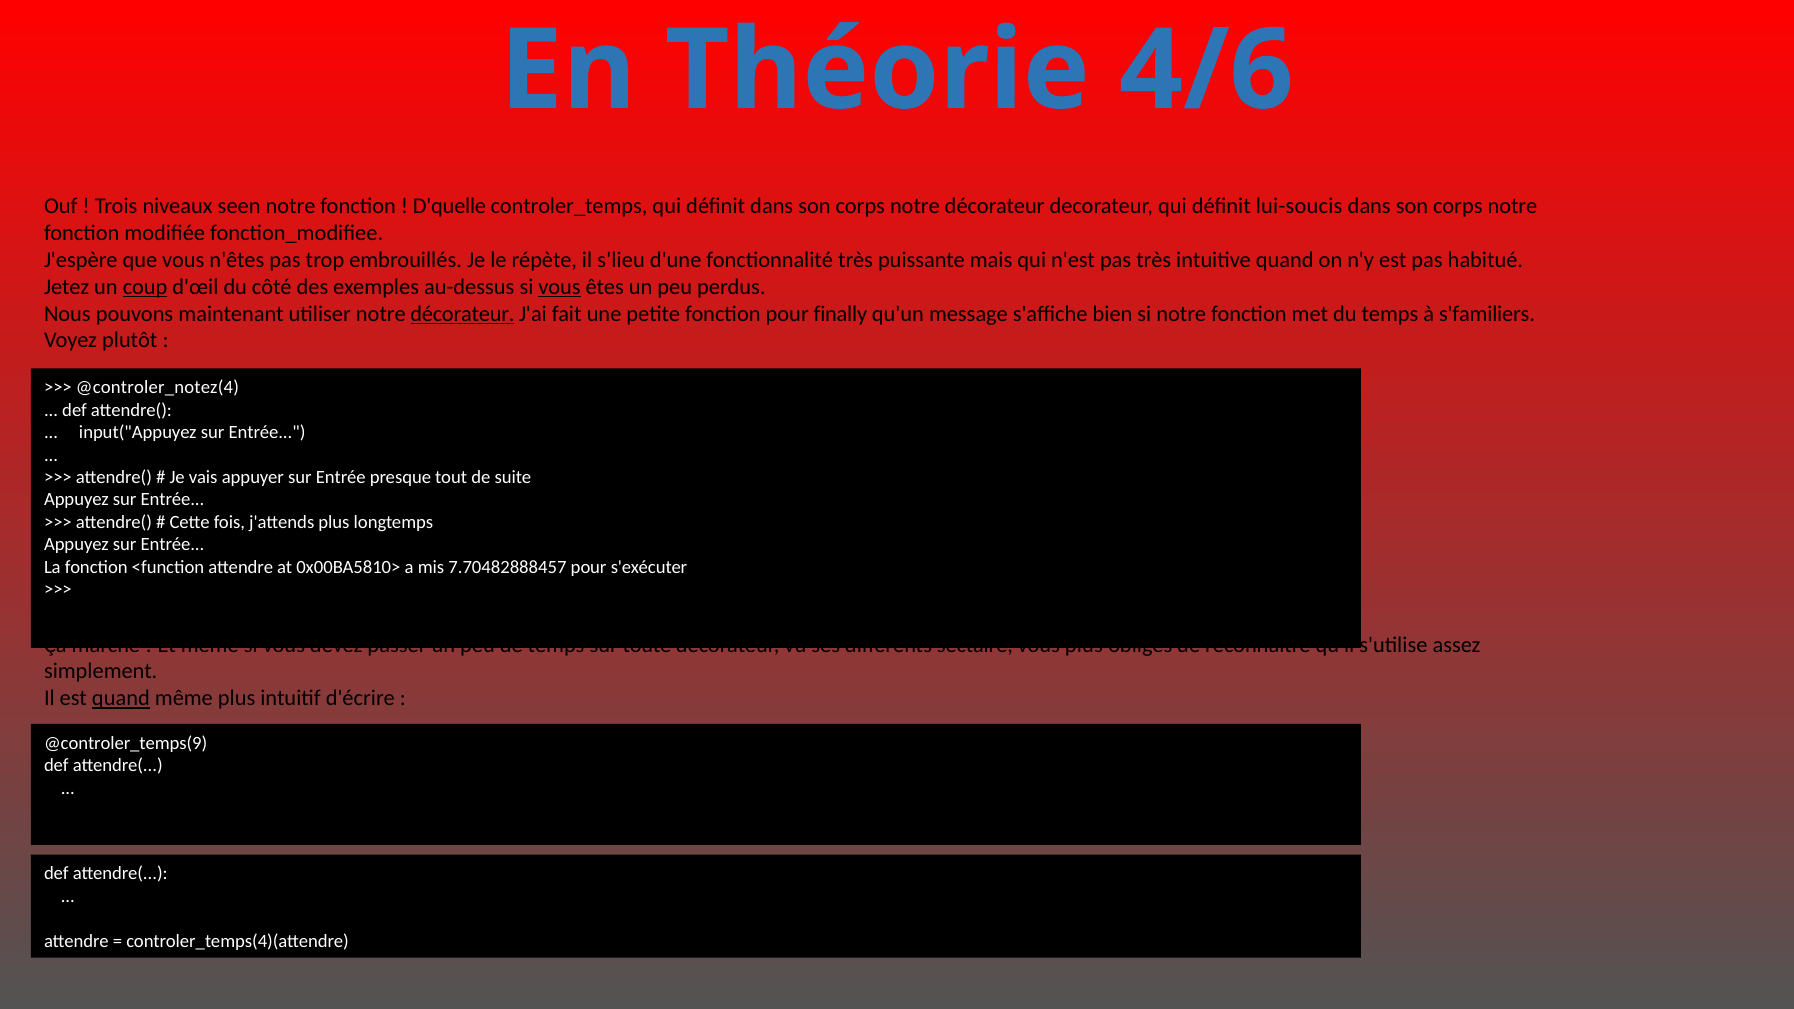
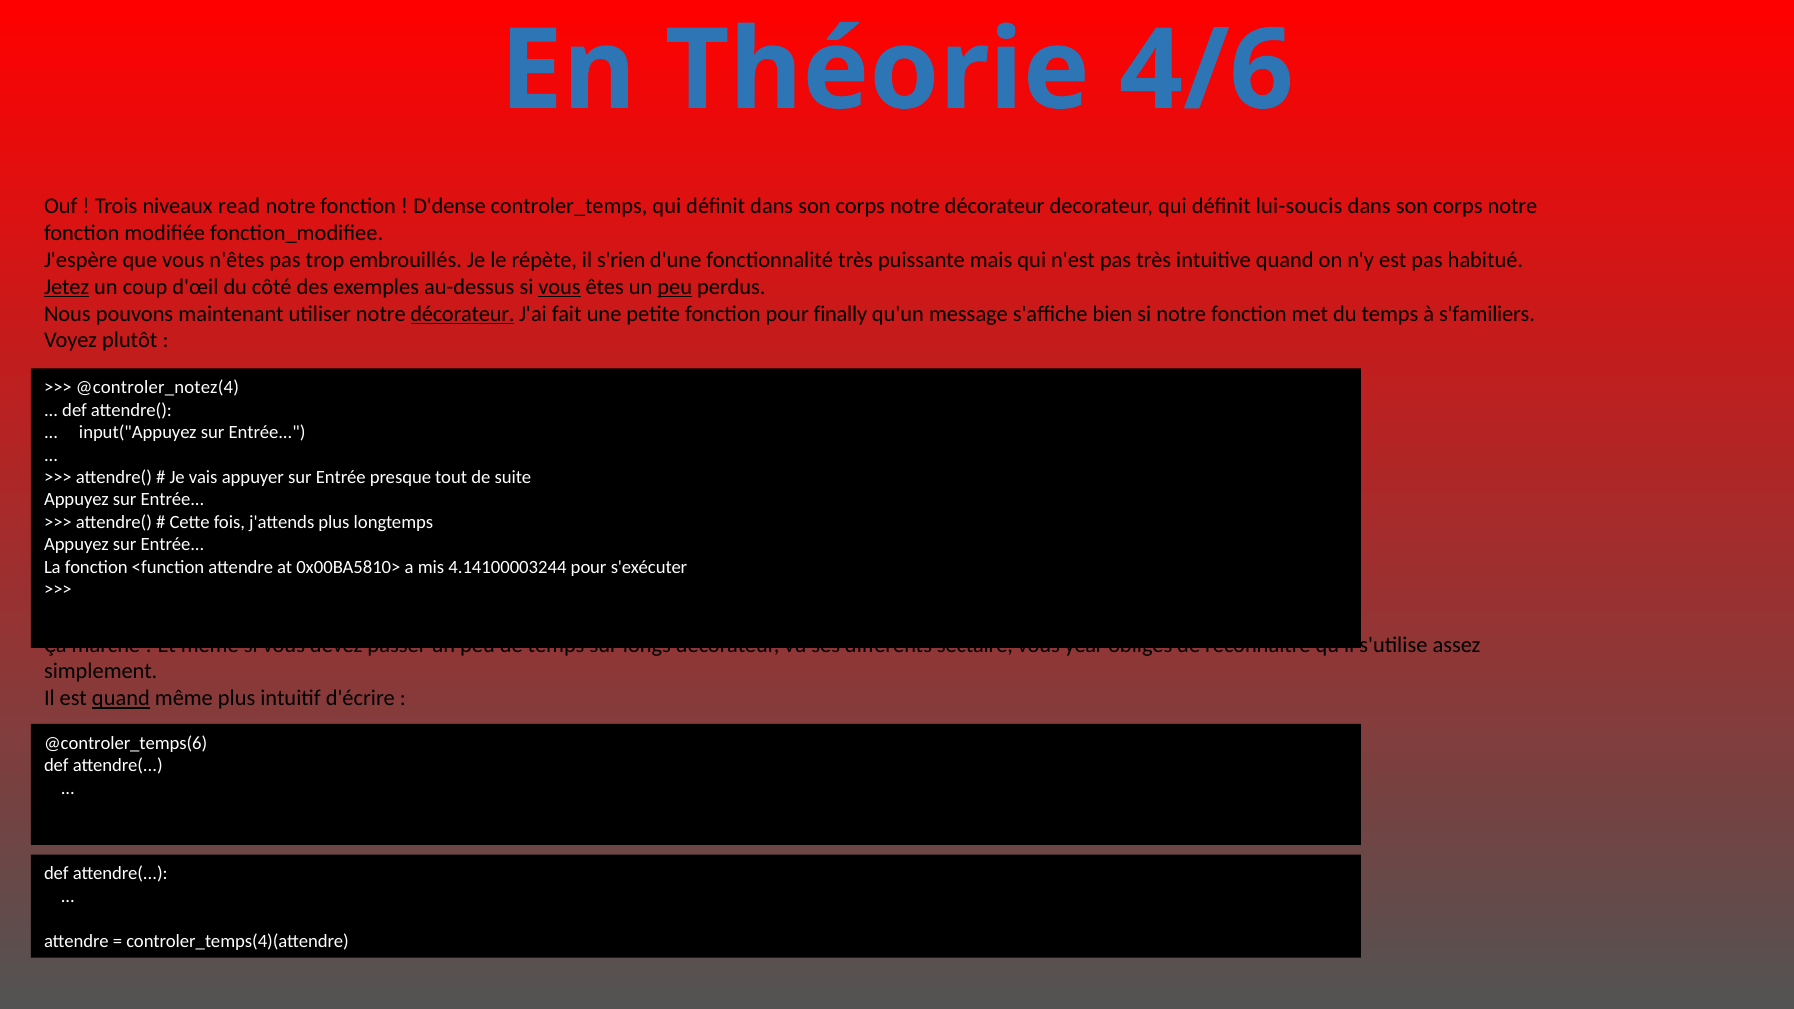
seen: seen -> read
D'quelle: D'quelle -> D'dense
s'lieu: s'lieu -> s'rien
Jetez underline: none -> present
coup underline: present -> none
peu at (675, 287) underline: none -> present
7.70482888457: 7.70482888457 -> 4.14100003244
toute: toute -> longs
vous plus: plus -> year
@controler_temps(9: @controler_temps(9 -> @controler_temps(6
